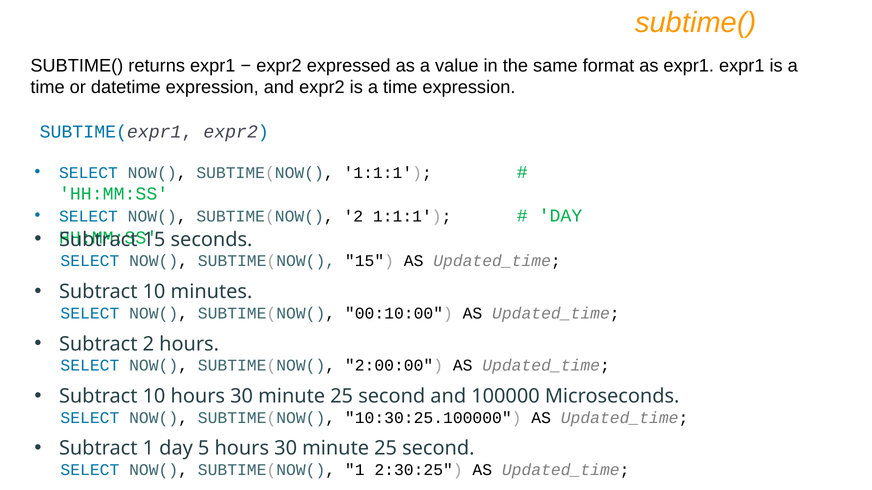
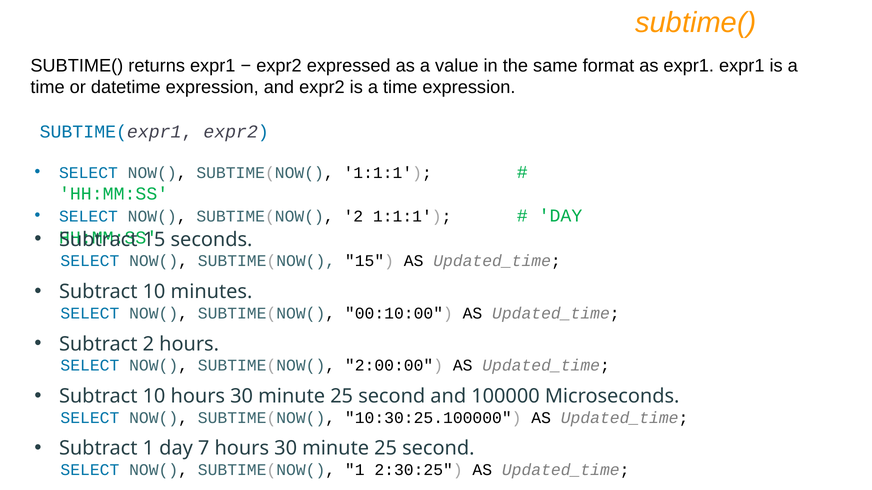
5: 5 -> 7
